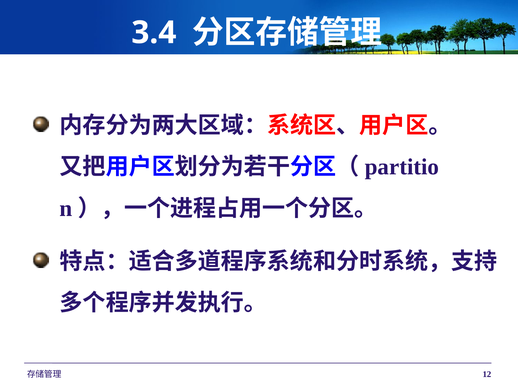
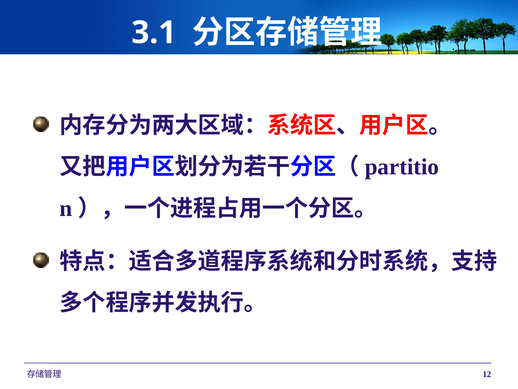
3.4: 3.4 -> 3.1
